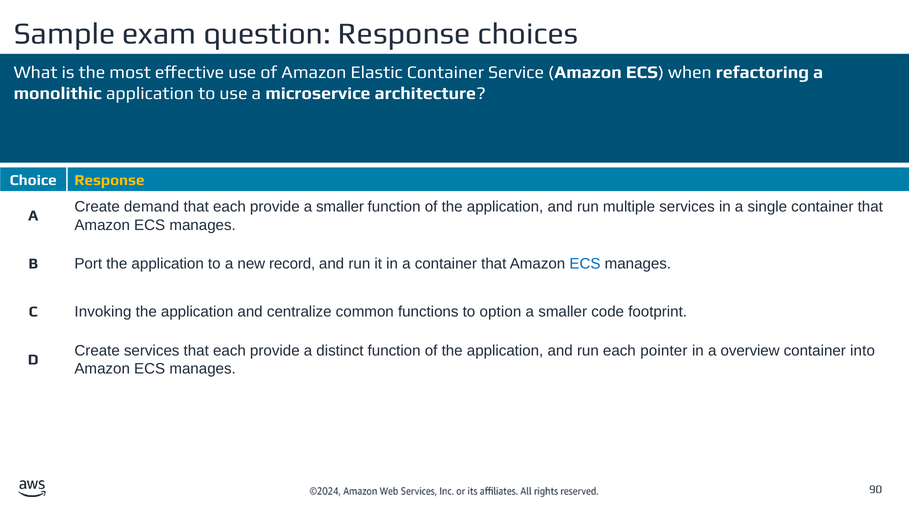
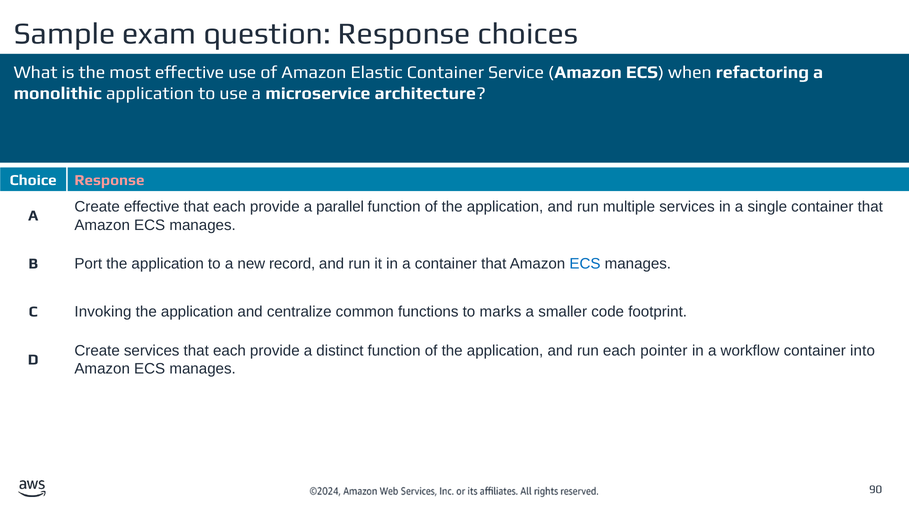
Response at (109, 180) colour: yellow -> pink
Create demand: demand -> effective
provide a smaller: smaller -> parallel
option: option -> marks
overview: overview -> workflow
